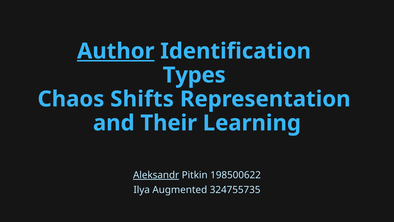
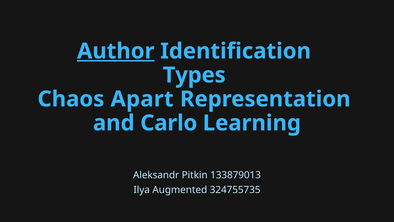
Shifts: Shifts -> Apart
Their: Their -> Carlo
Aleksandr underline: present -> none
198500622: 198500622 -> 133879013
